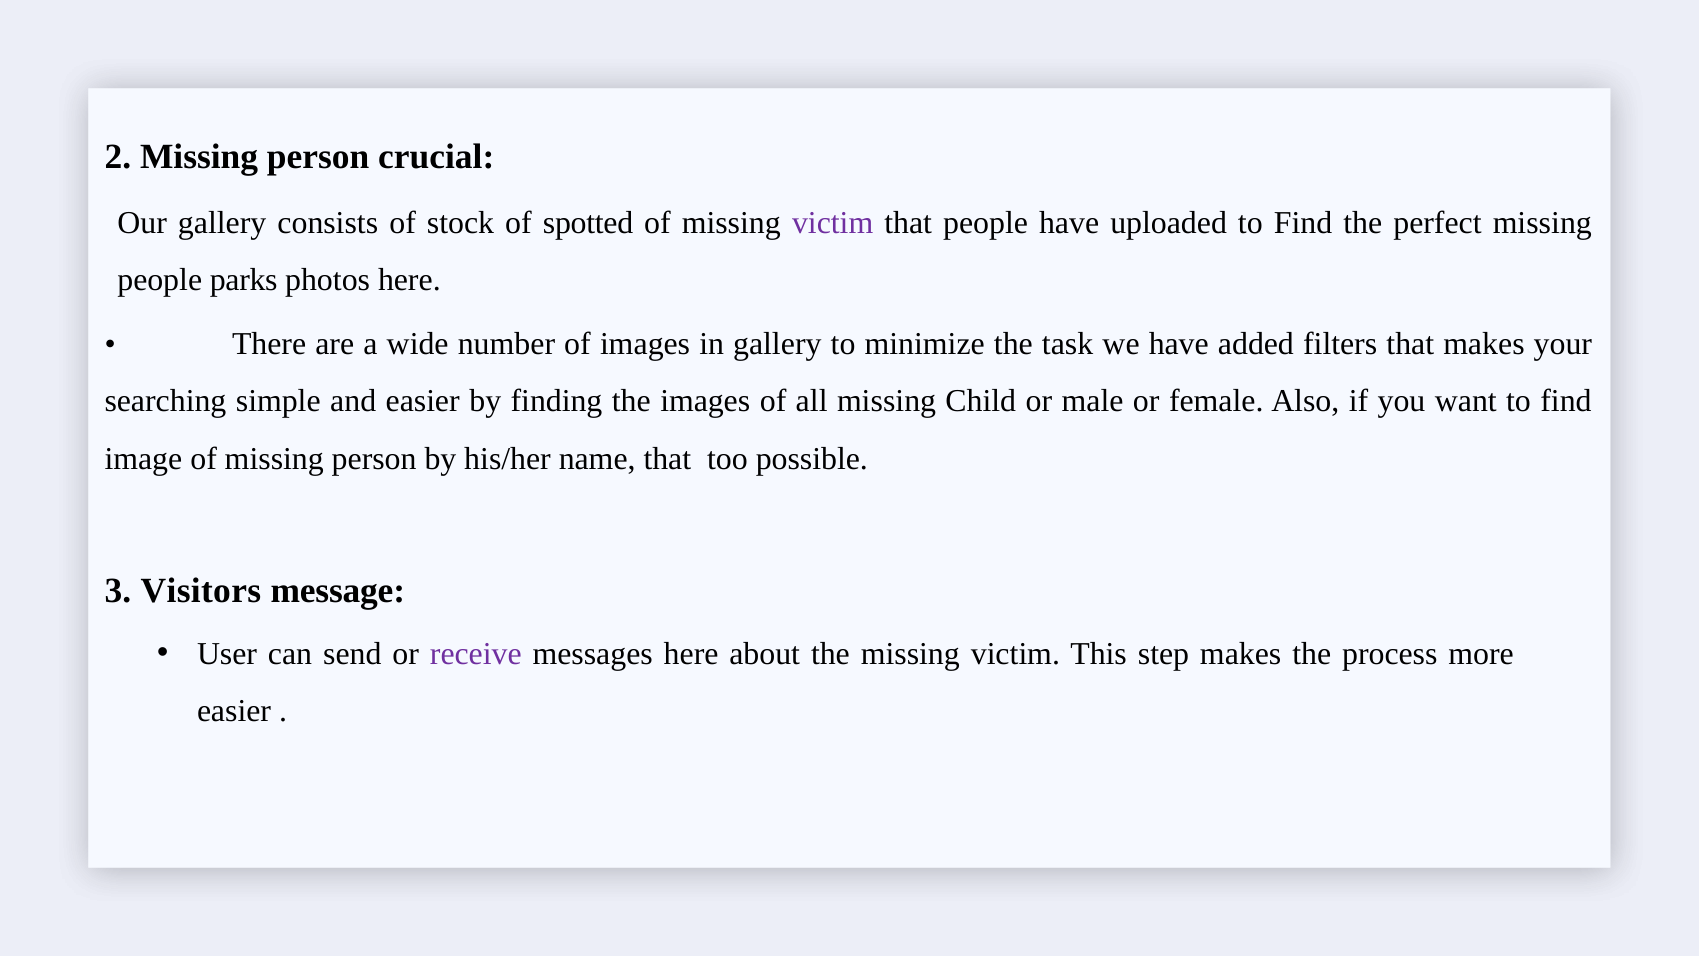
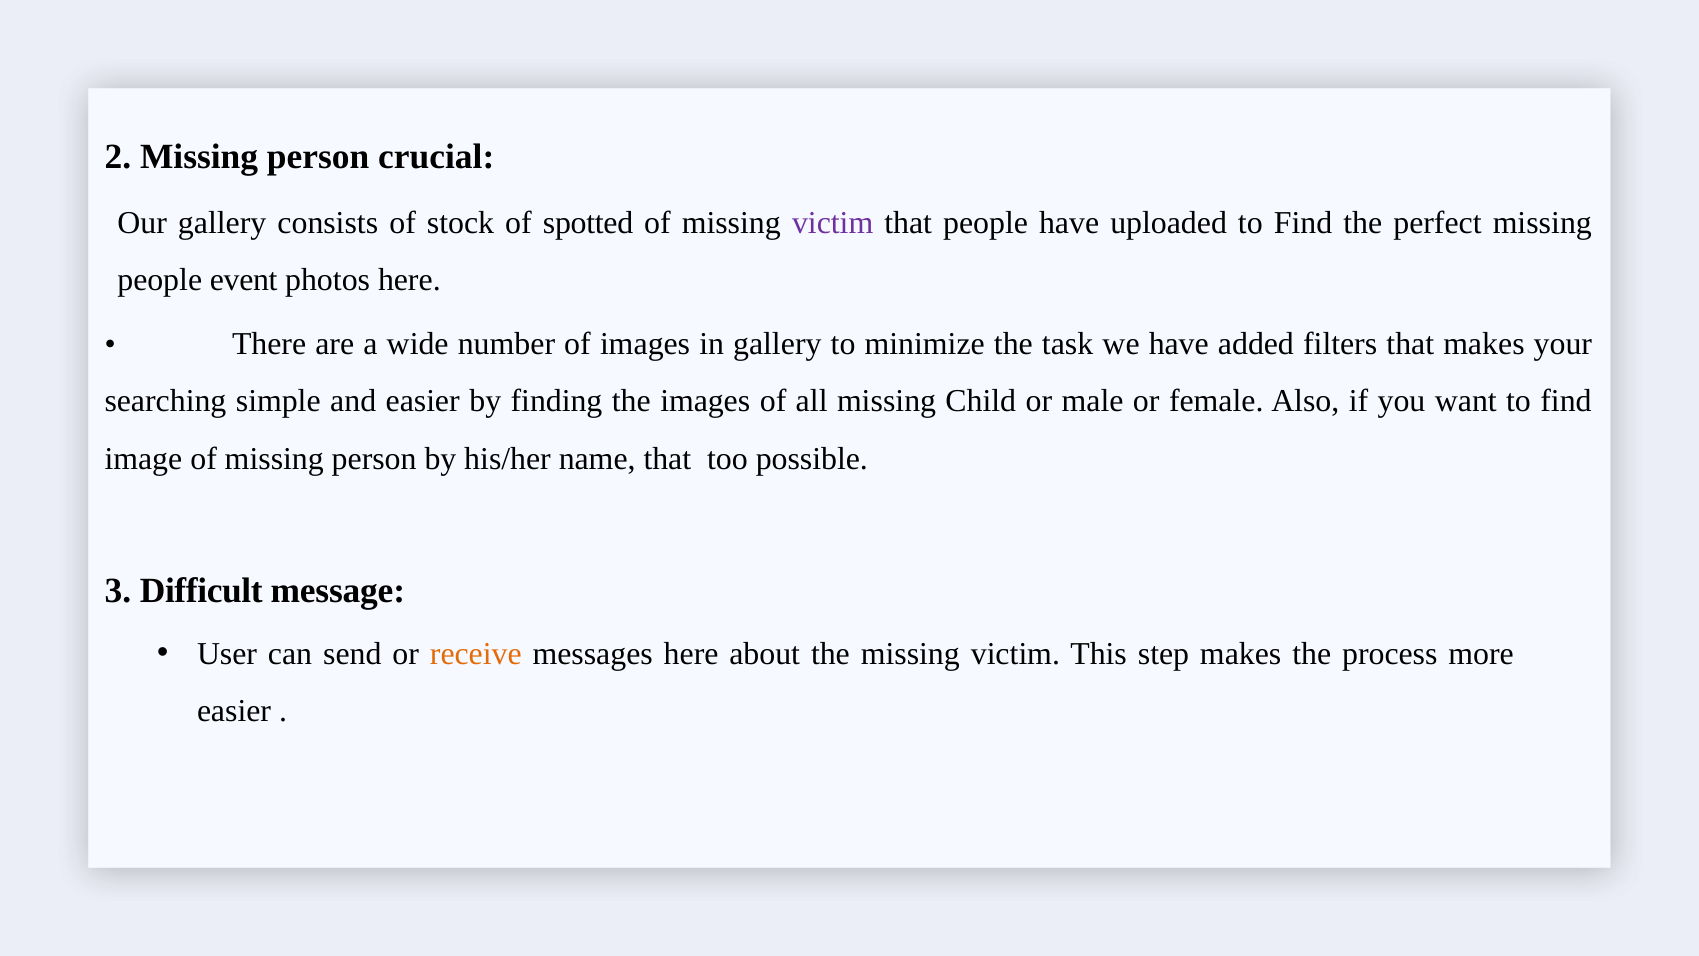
parks: parks -> event
Visitors: Visitors -> Difficult
receive colour: purple -> orange
